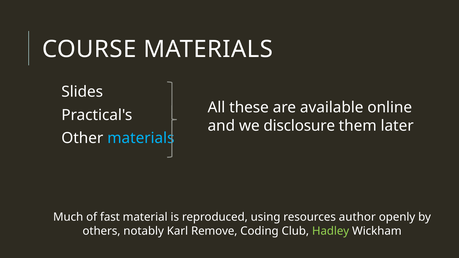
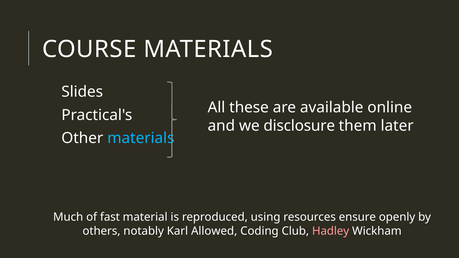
author: author -> ensure
Remove: Remove -> Allowed
Hadley colour: light green -> pink
